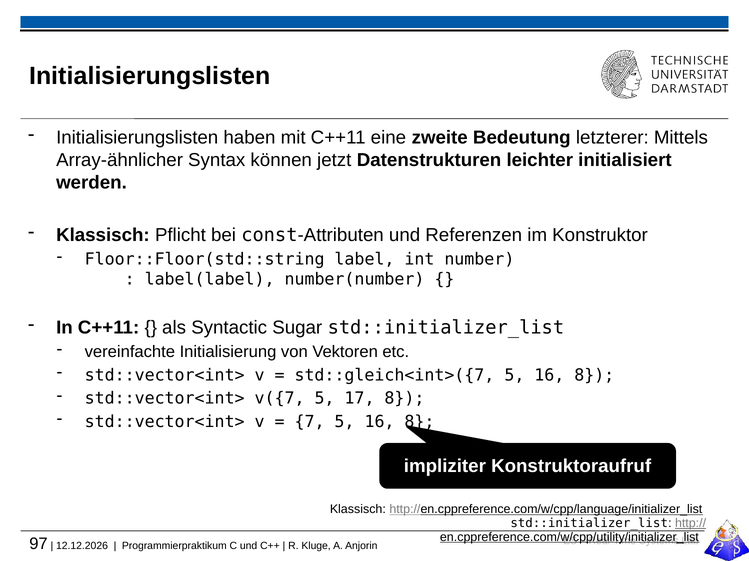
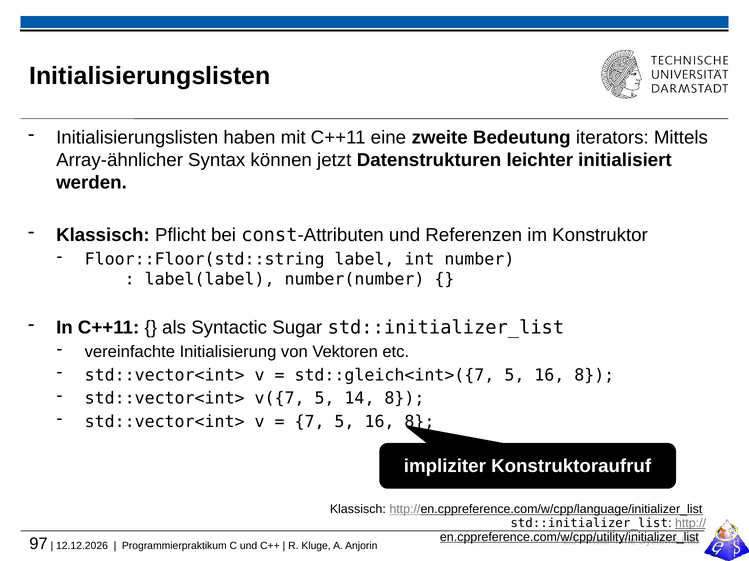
letzterer: letzterer -> iterators
17: 17 -> 14
